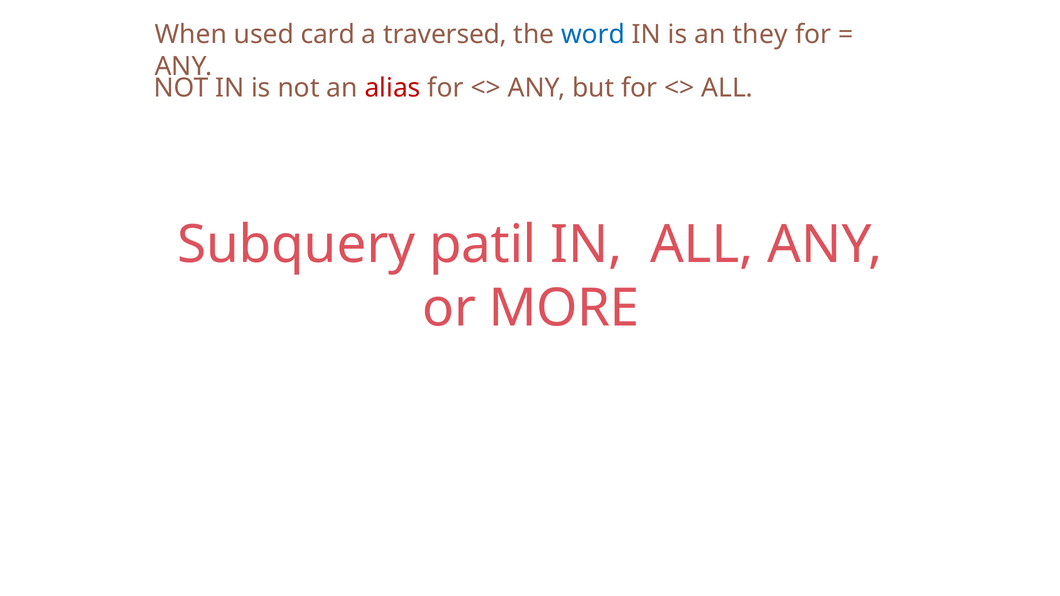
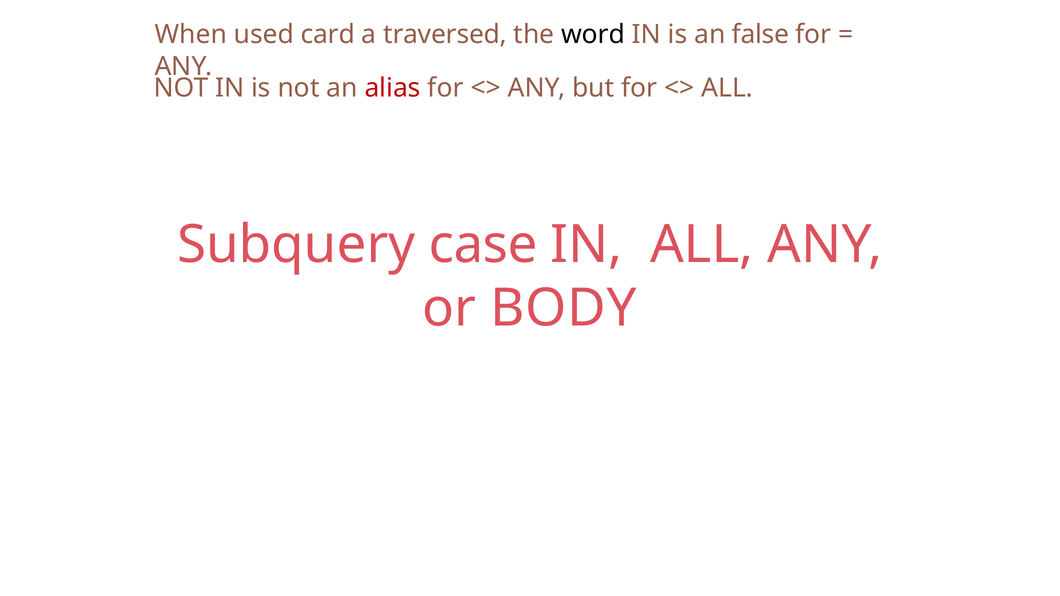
word colour: blue -> black
they: they -> false
patil: patil -> case
MORE: MORE -> BODY
